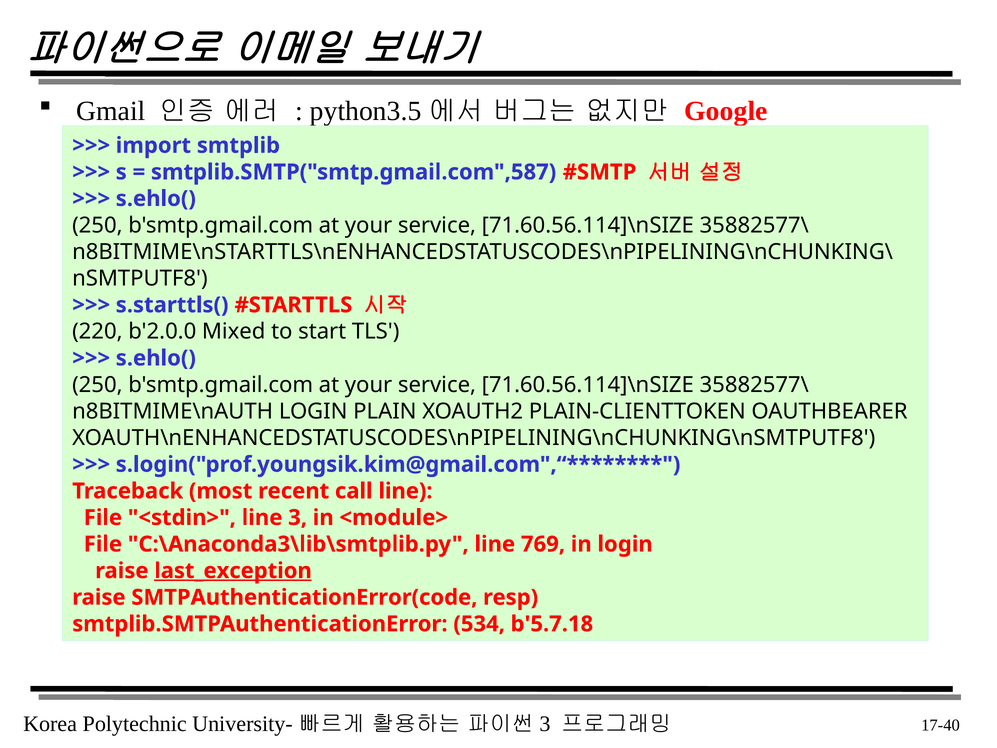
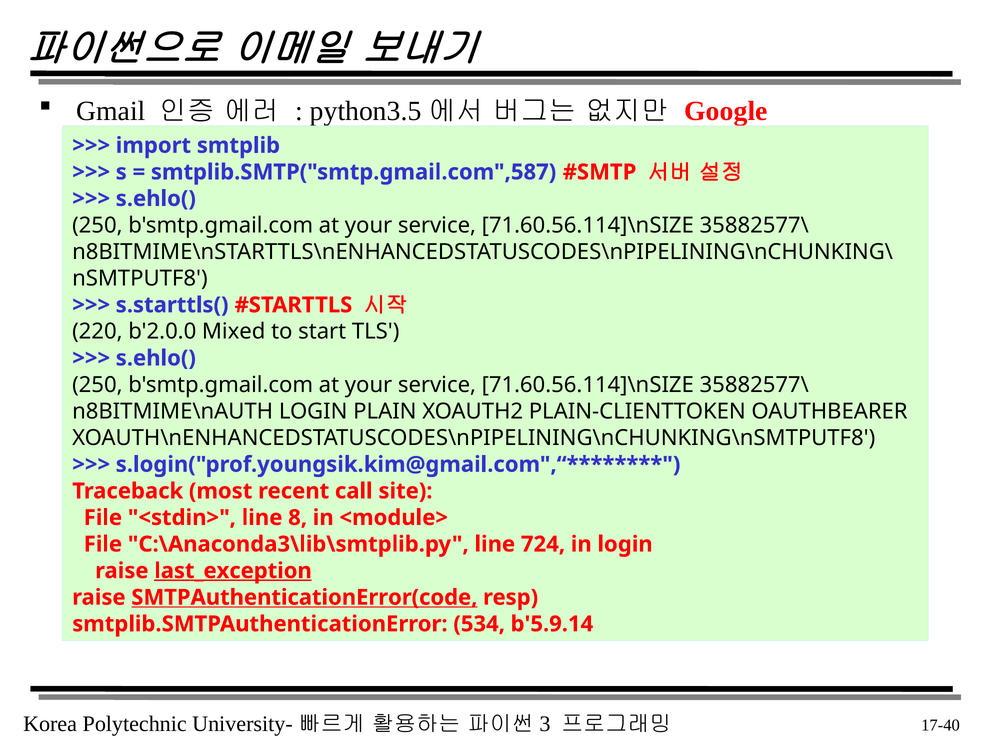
call line: line -> site
3: 3 -> 8
769: 769 -> 724
SMTPAuthenticationError(code underline: none -> present
b'5.7.18: b'5.7.18 -> b'5.9.14
